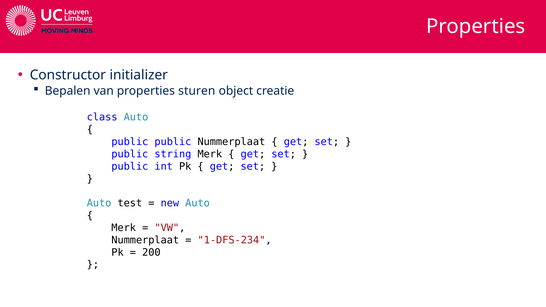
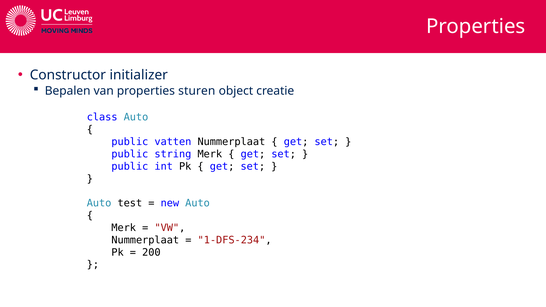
public public: public -> vatten
